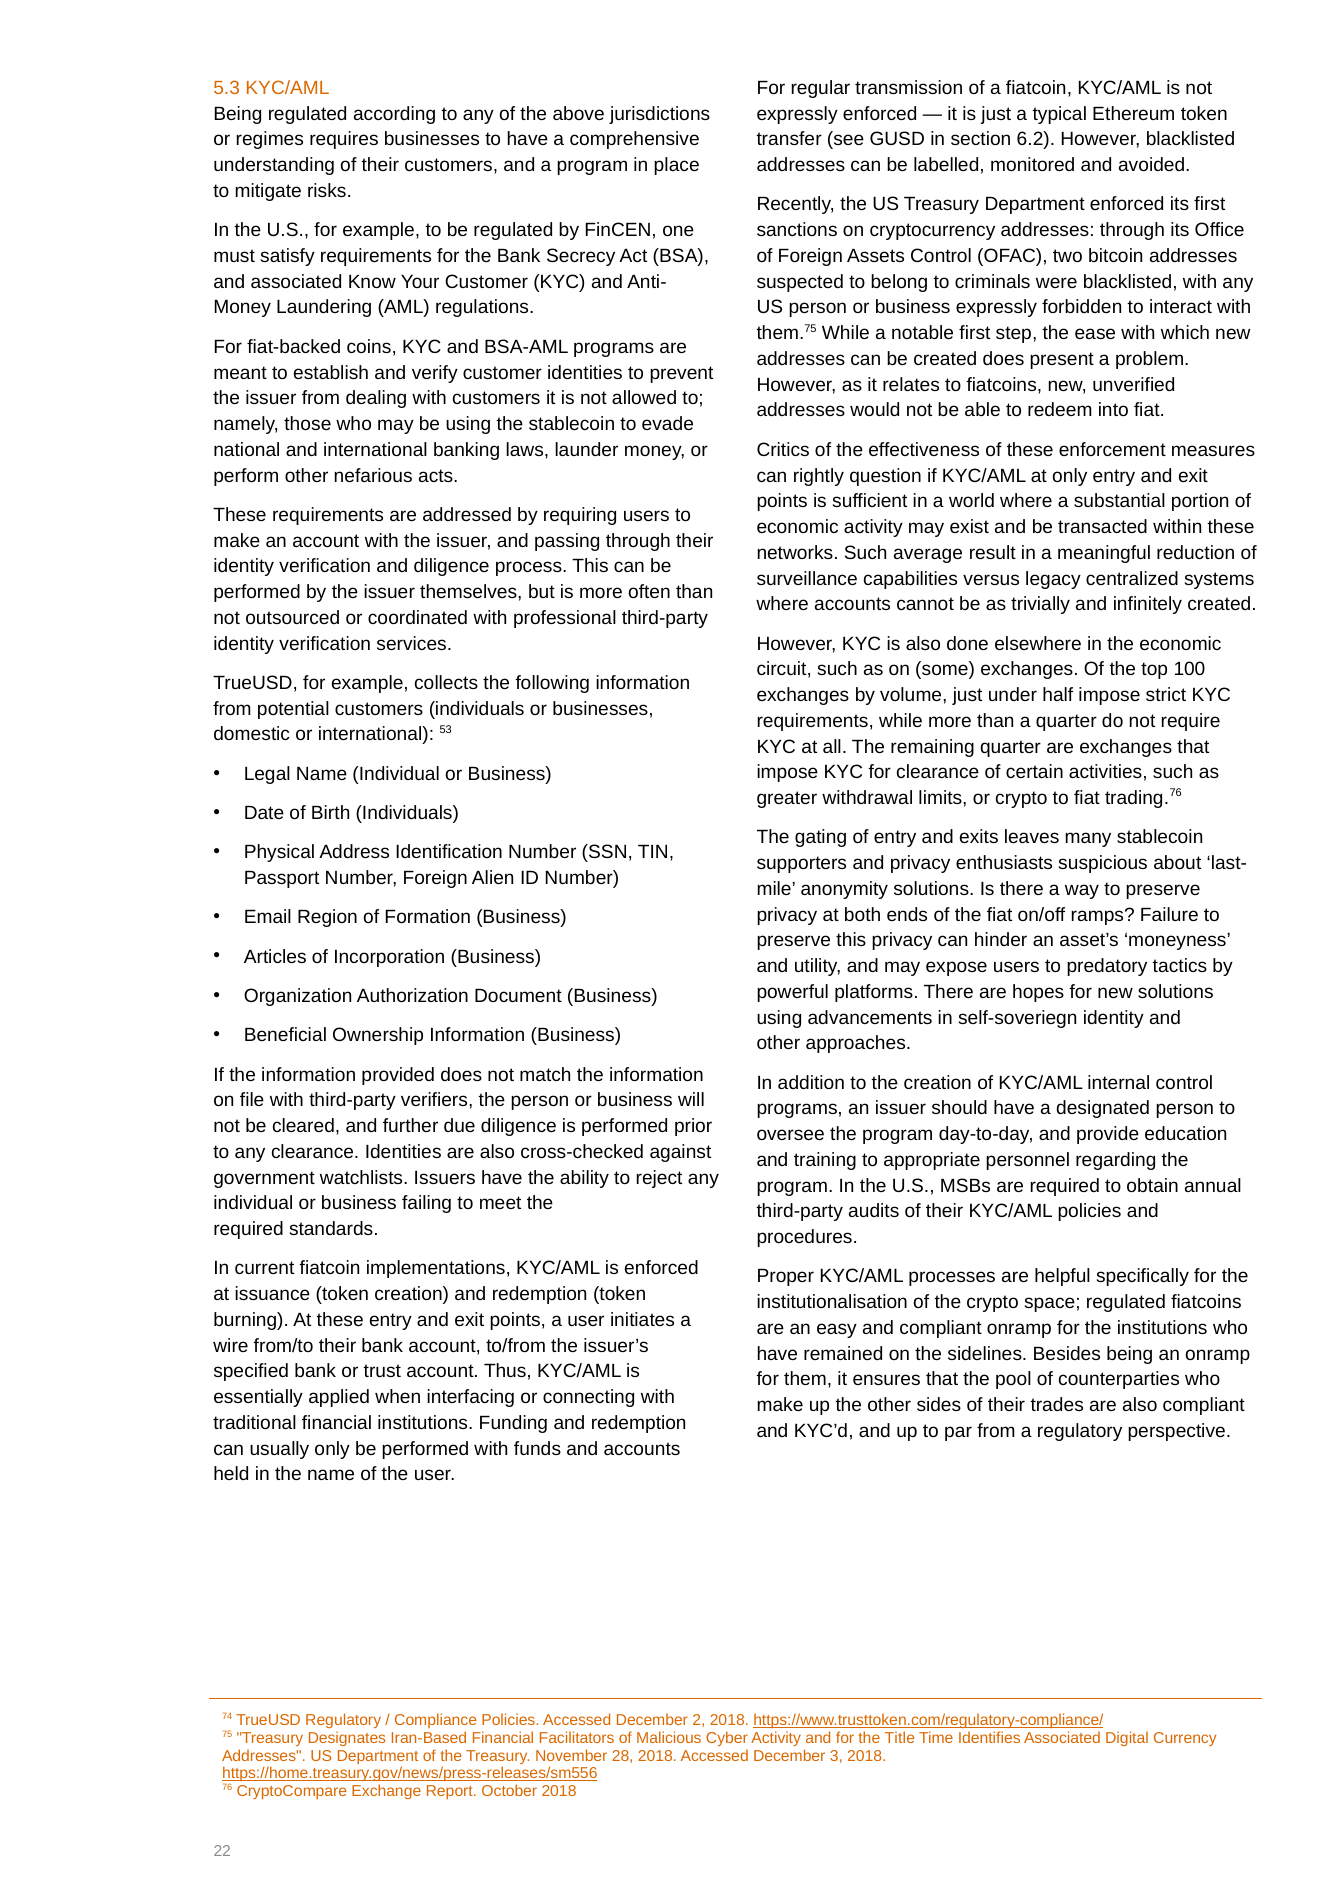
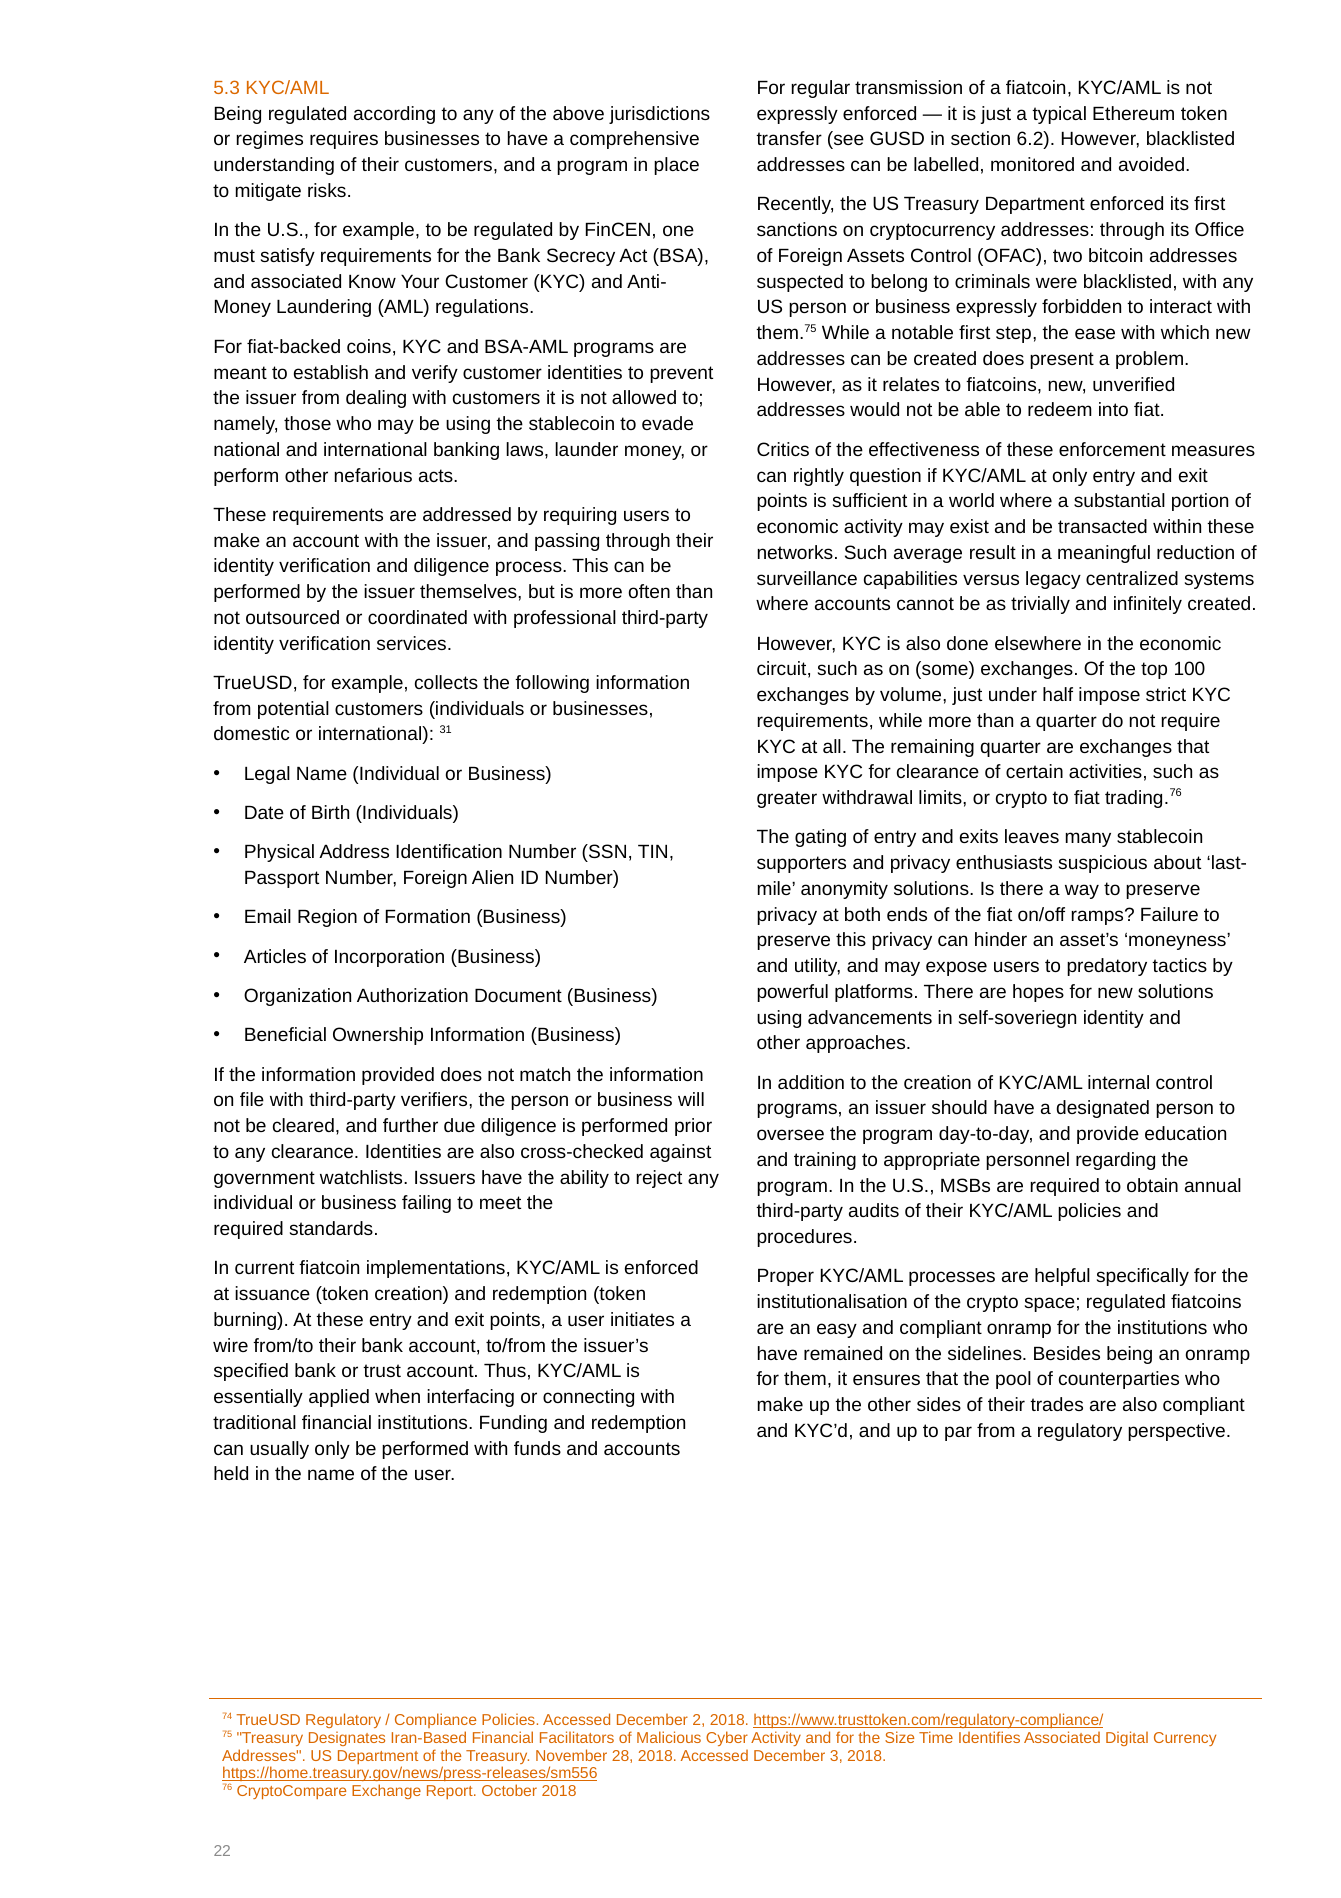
53: 53 -> 31
Title: Title -> Size
